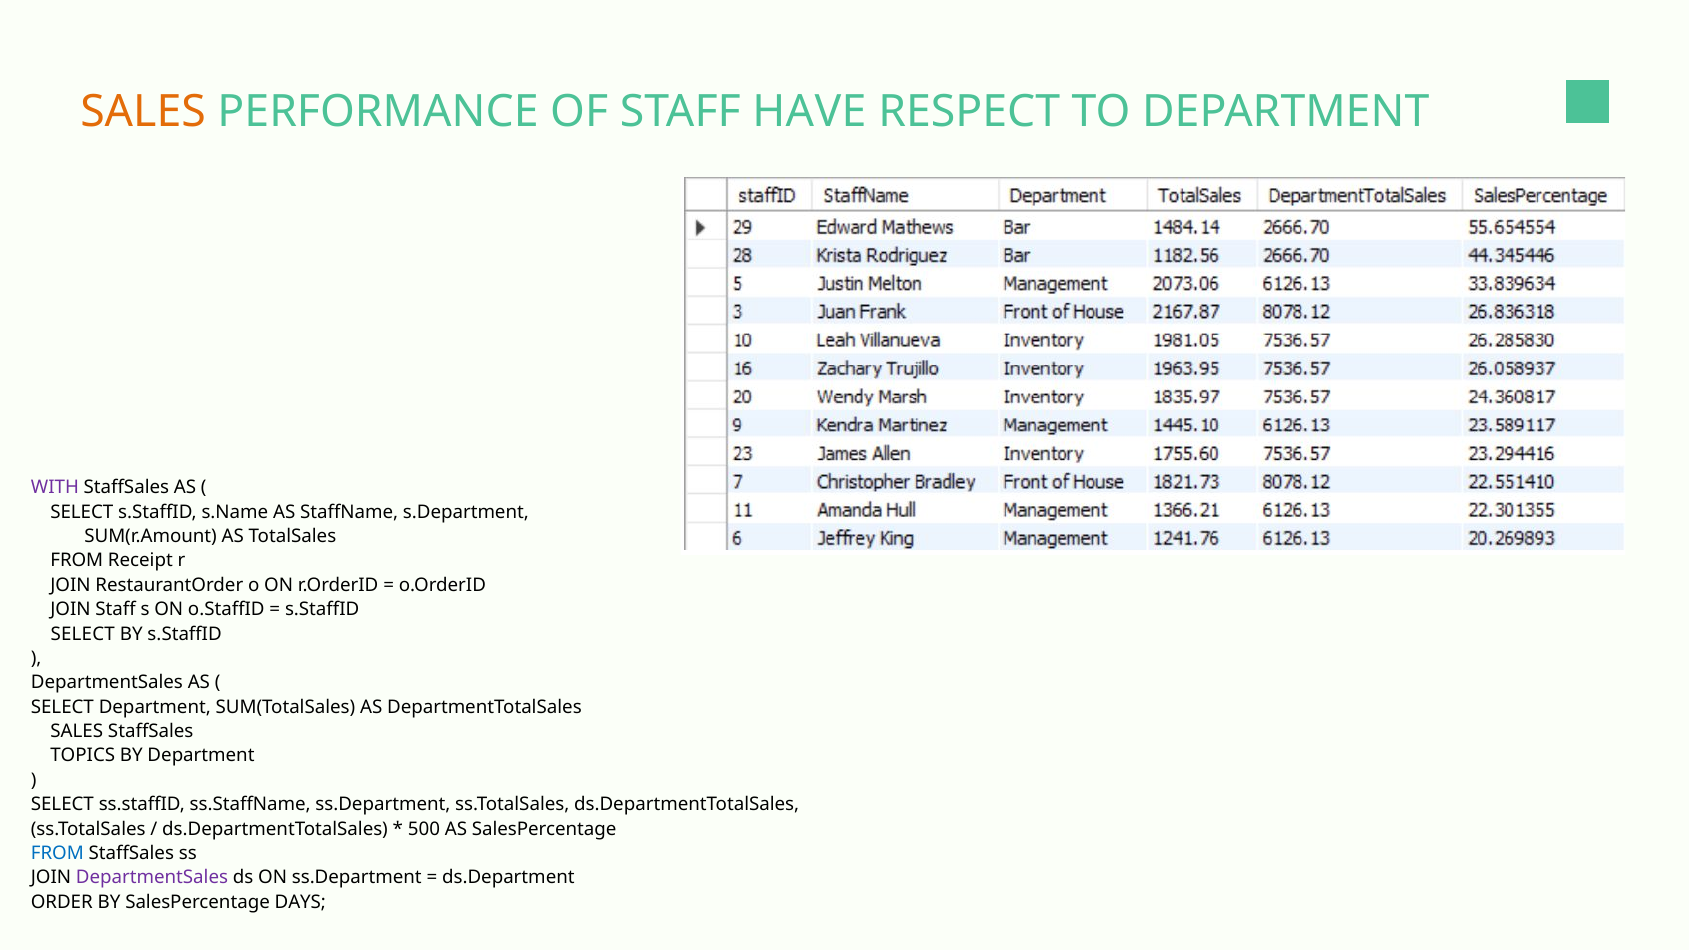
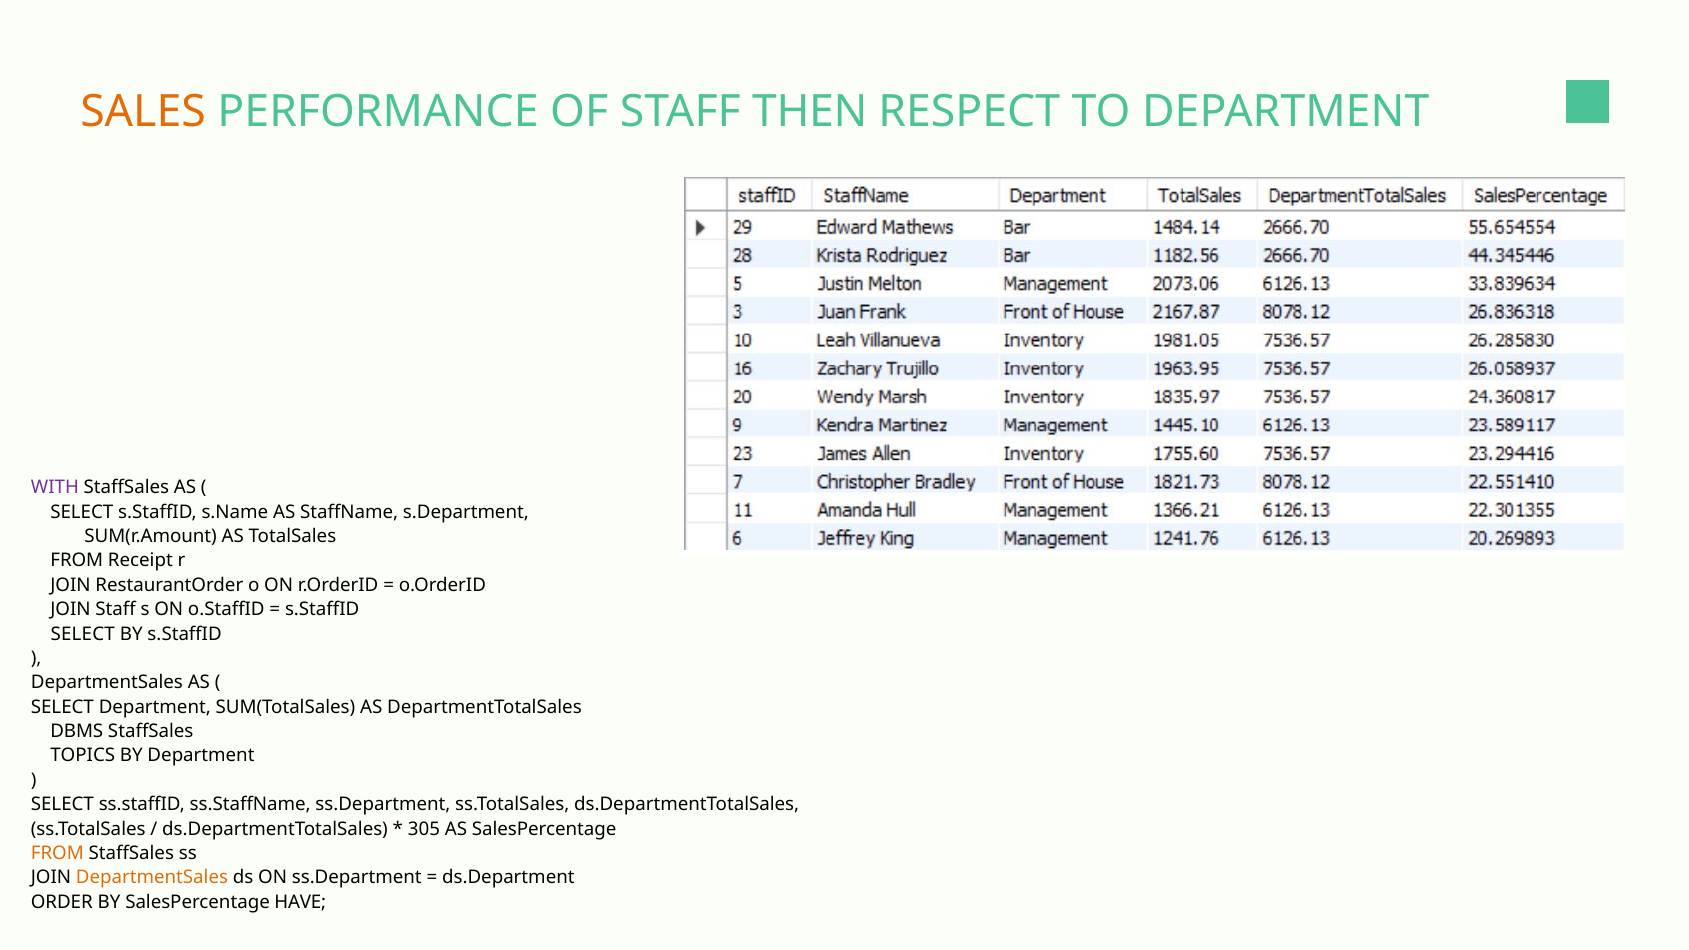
HAVE: HAVE -> THEN
SALES at (77, 731): SALES -> DBMS
500: 500 -> 305
FROM at (57, 853) colour: blue -> orange
DepartmentSales at (152, 878) colour: purple -> orange
DAYS: DAYS -> HAVE
